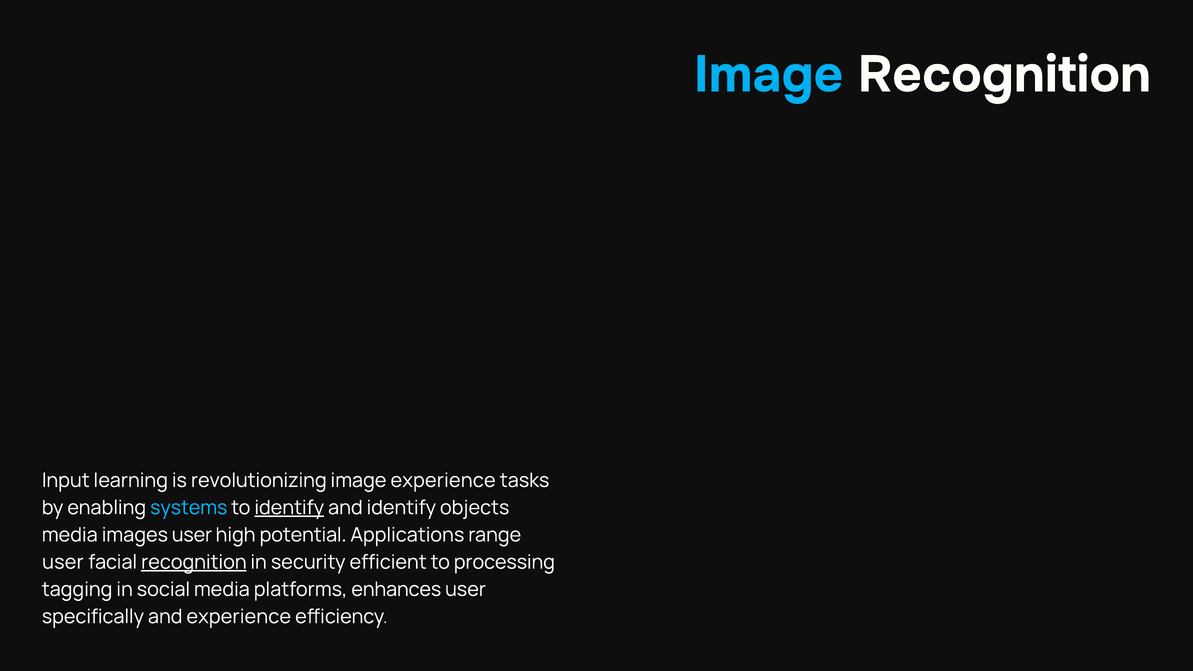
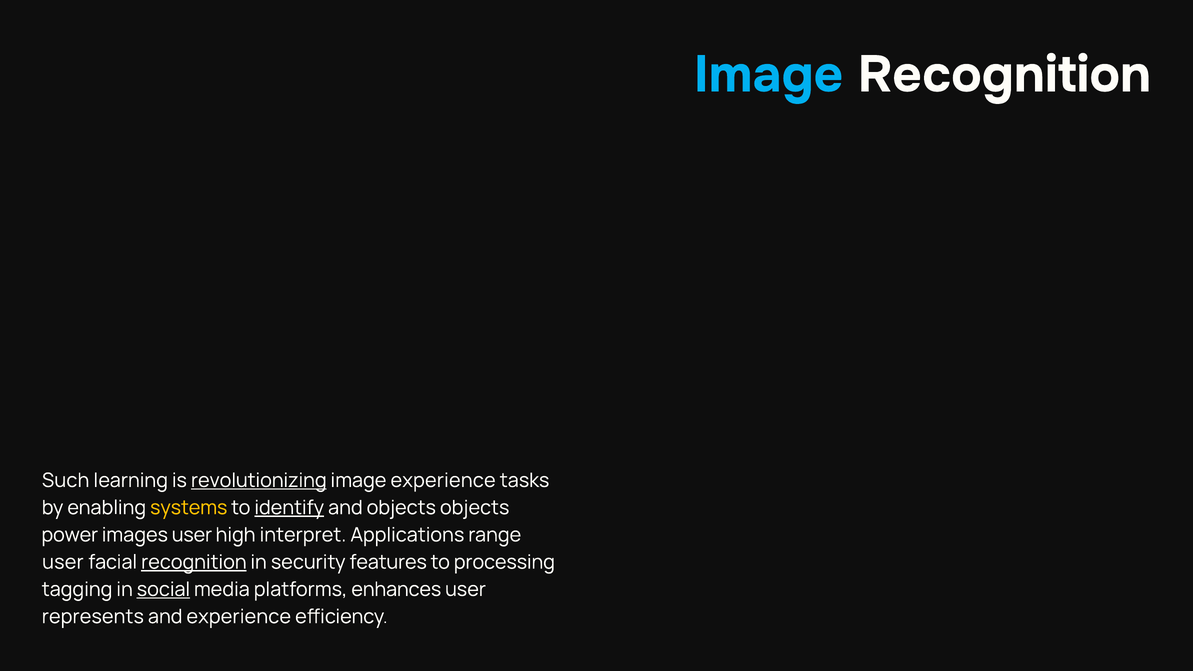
Input: Input -> Such
revolutionizing underline: none -> present
systems colour: light blue -> yellow
and identify: identify -> objects
media at (70, 535): media -> power
potential: potential -> interpret
efficient: efficient -> features
social underline: none -> present
specifically: specifically -> represents
